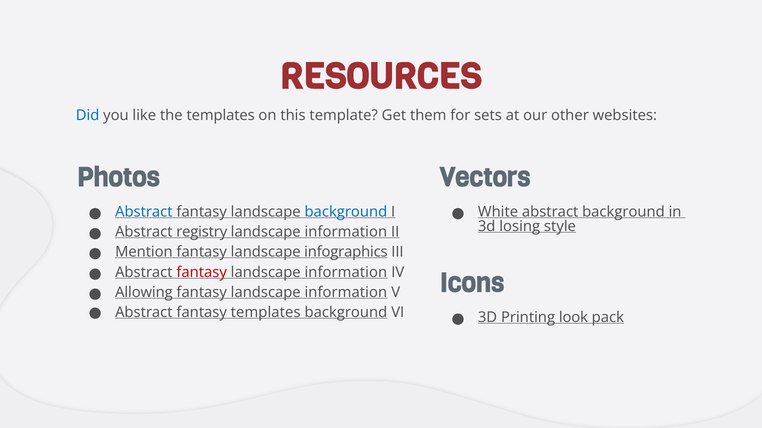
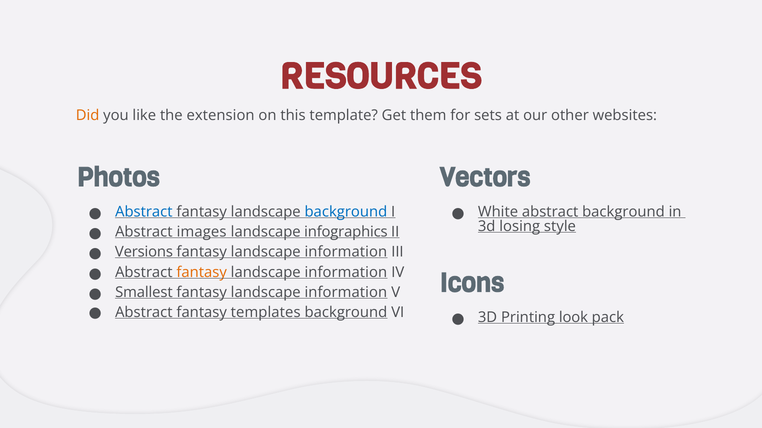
Did colour: blue -> orange
the templates: templates -> extension
registry: registry -> images
information at (346, 232): information -> infographics
Mention: Mention -> Versions
infographics at (346, 252): infographics -> information
fantasy at (202, 273) colour: red -> orange
Allowing: Allowing -> Smallest
